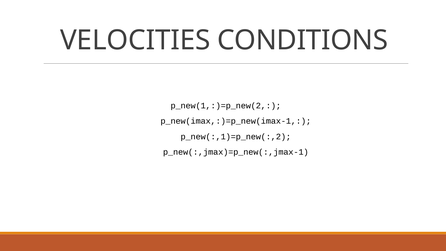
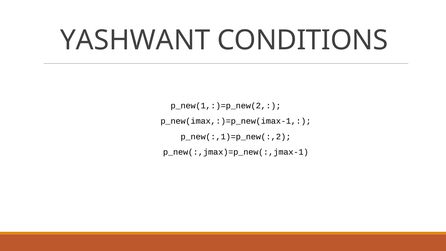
VELOCITIES: VELOCITIES -> YASHWANT
